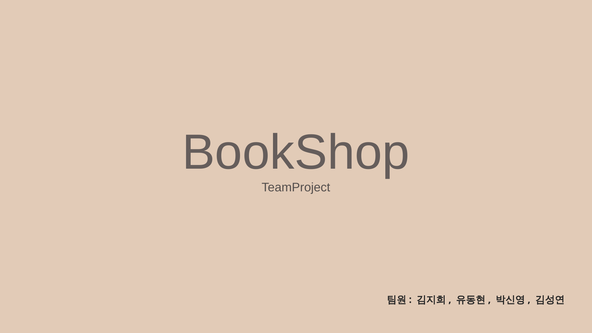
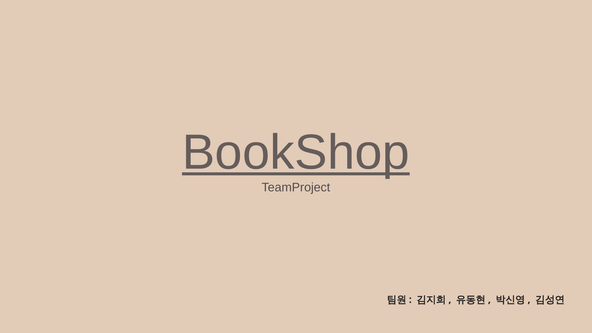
BookShop underline: none -> present
